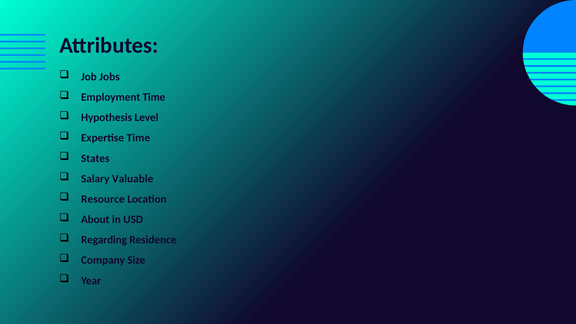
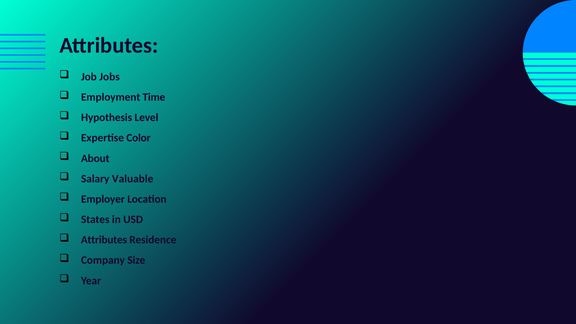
Expertise Time: Time -> Color
States: States -> About
Resource: Resource -> Employer
About: About -> States
Regarding at (104, 240): Regarding -> Attributes
